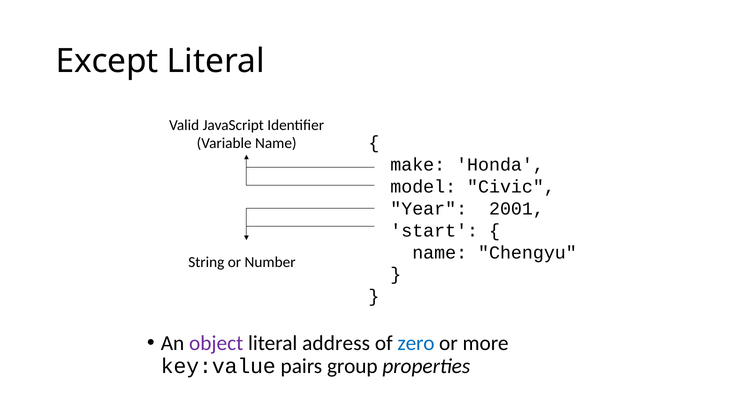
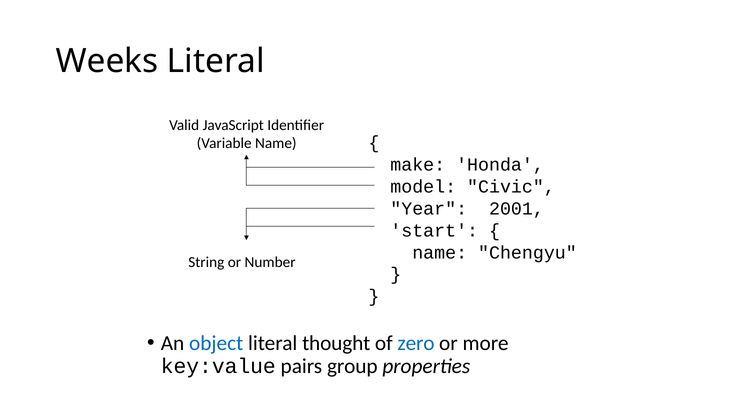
Except: Except -> Weeks
object colour: purple -> blue
address: address -> thought
